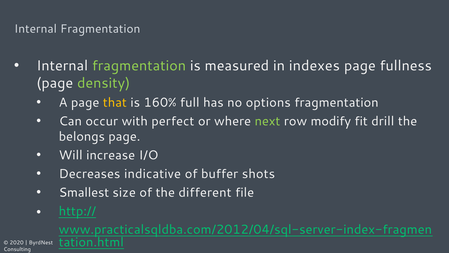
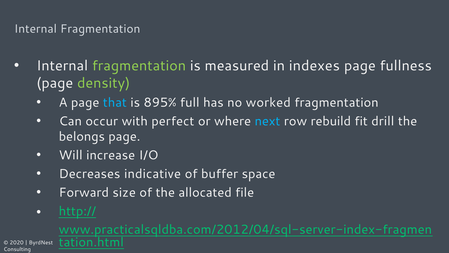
that colour: yellow -> light blue
160%: 160% -> 895%
options: options -> worked
next colour: light green -> light blue
modify: modify -> rebuild
shots: shots -> space
Smallest: Smallest -> Forward
different: different -> allocated
